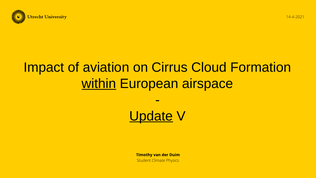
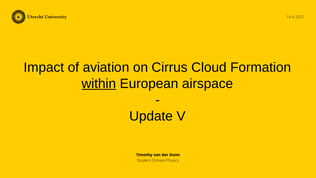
Update underline: present -> none
